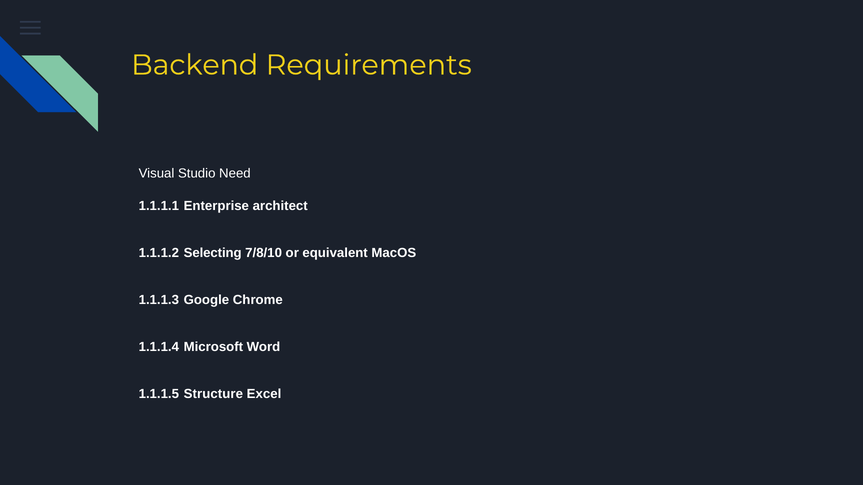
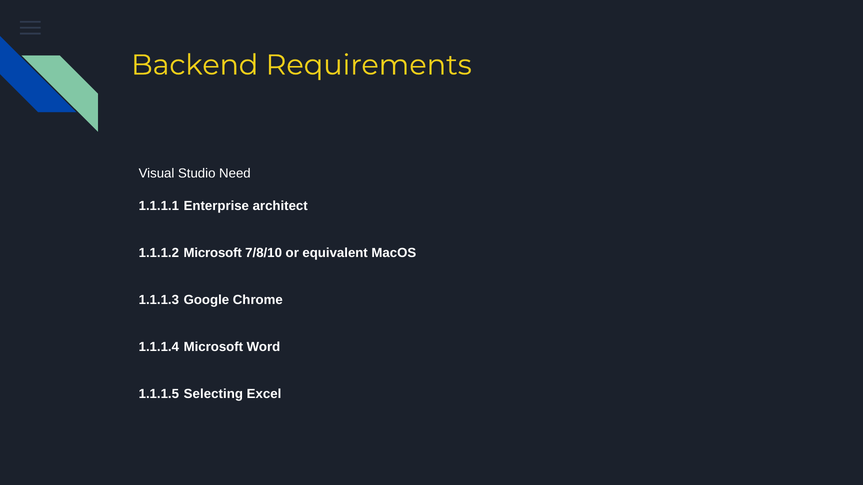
1.1.1.2 Selecting: Selecting -> Microsoft
Structure: Structure -> Selecting
